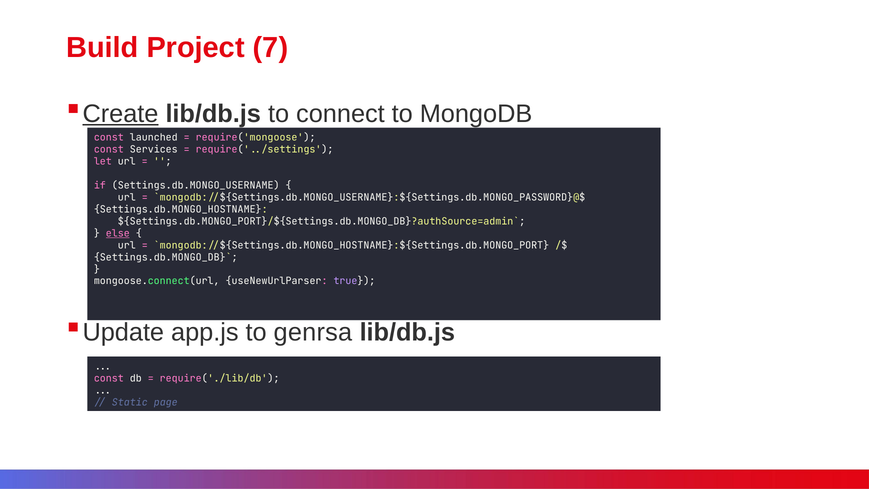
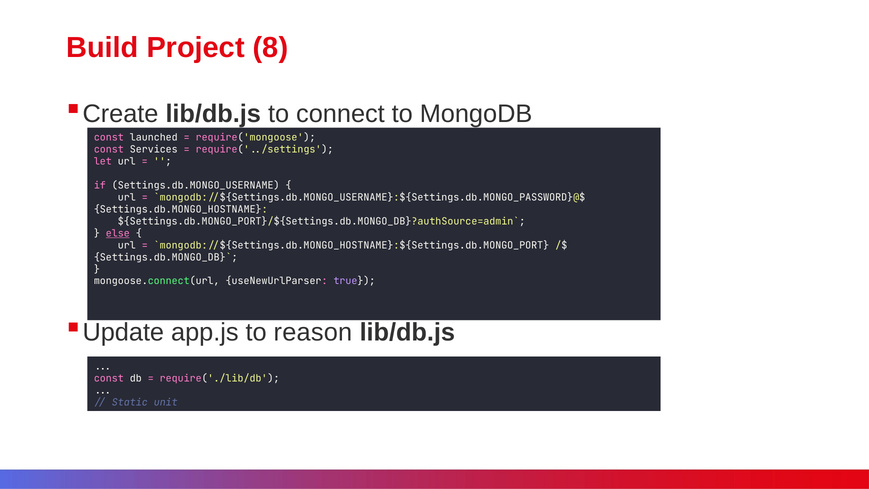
7: 7 -> 8
Create underline: present -> none
genrsa: genrsa -> reason
page: page -> unit
